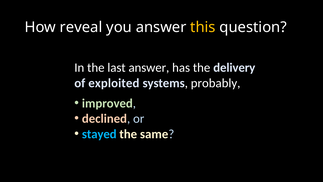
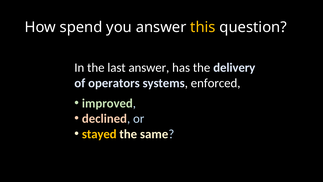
reveal: reveal -> spend
exploited: exploited -> operators
probably: probably -> enforced
stayed colour: light blue -> yellow
